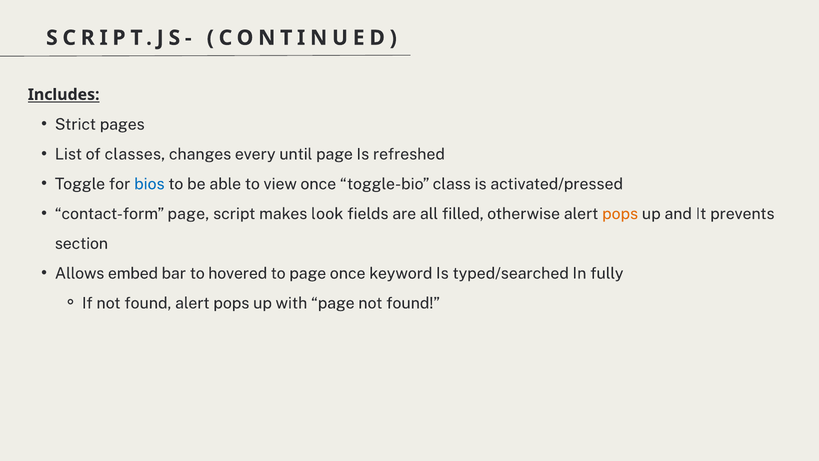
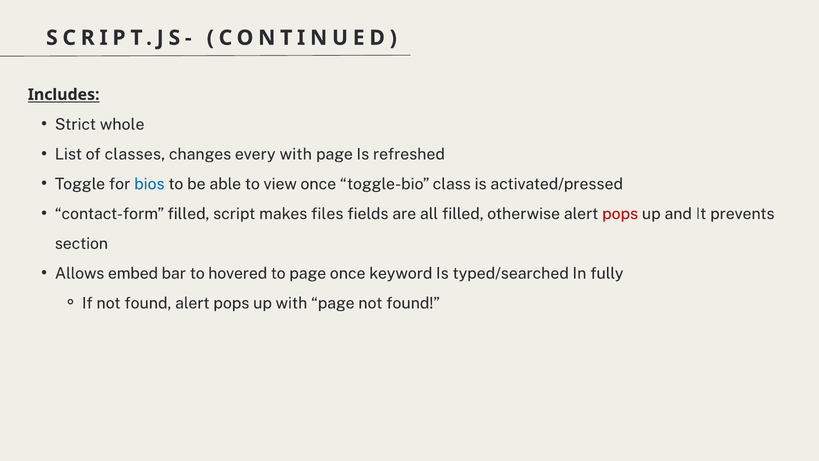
pages: pages -> whole
every until: until -> with
contact-form page: page -> filled
look: look -> files
pops at (620, 214) colour: orange -> red
